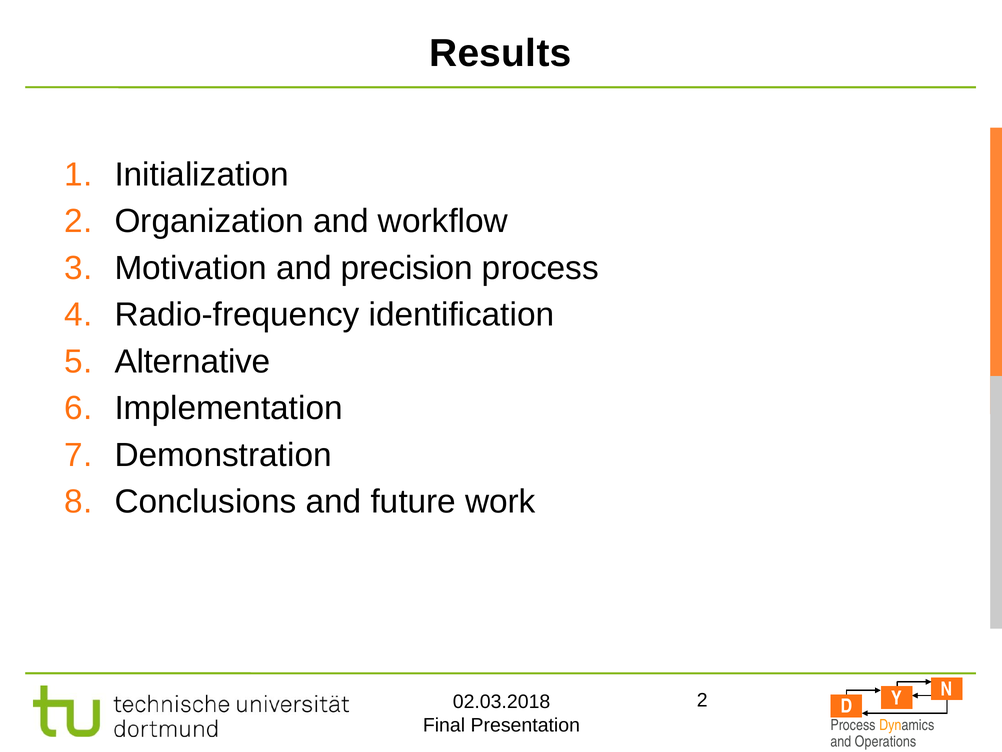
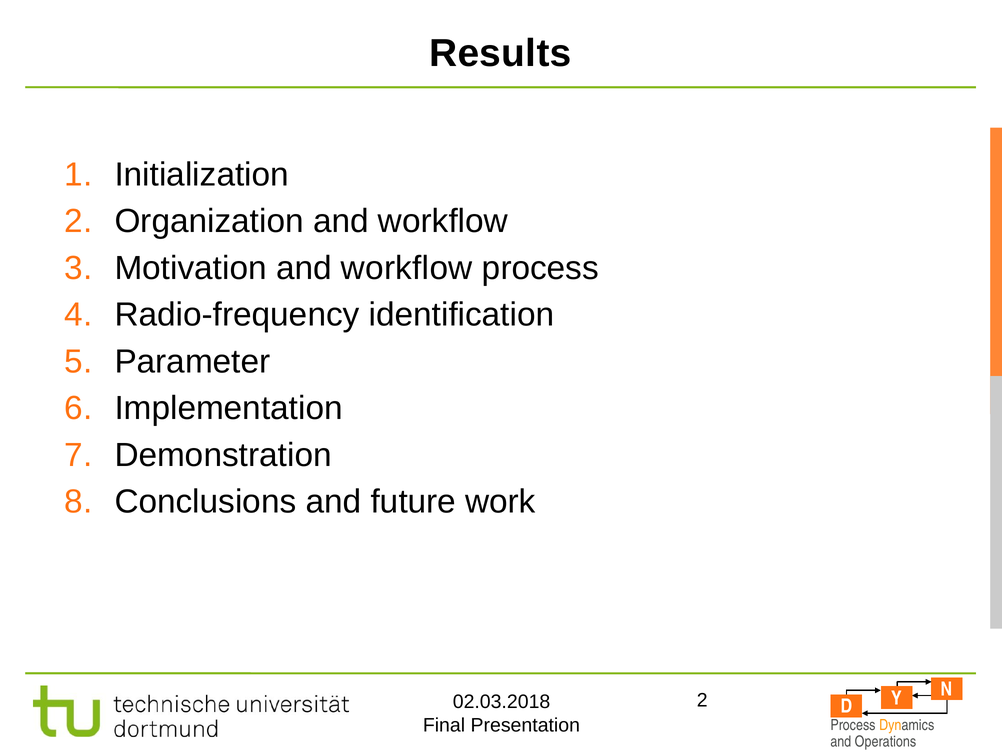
Motivation and precision: precision -> workflow
Alternative: Alternative -> Parameter
